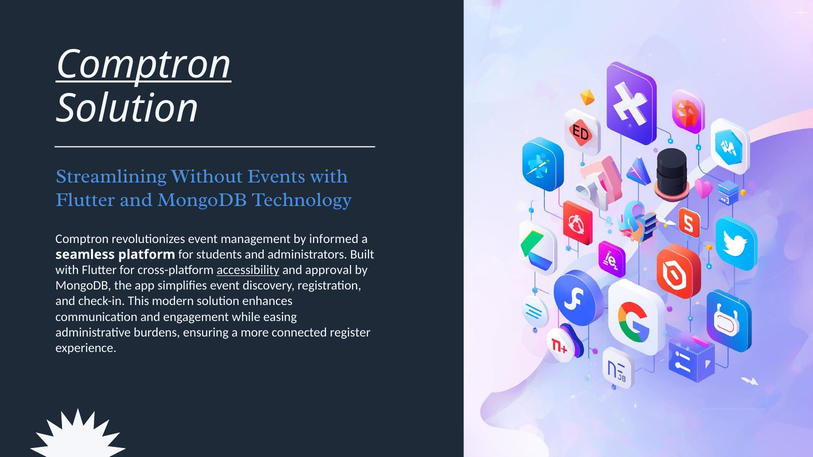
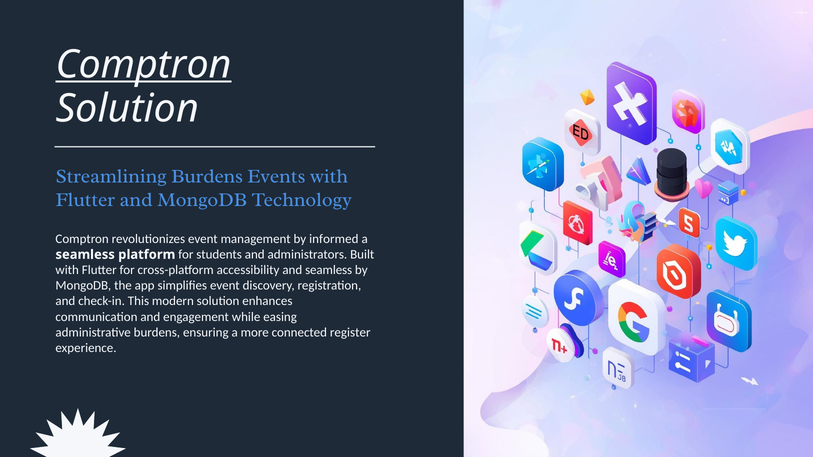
Streamlining Without: Without -> Burdens
accessibility underline: present -> none
and approval: approval -> seamless
